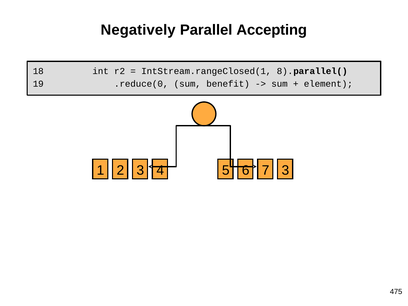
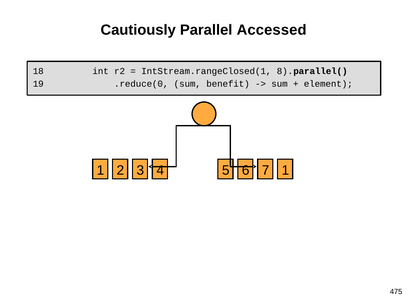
Negatively: Negatively -> Cautiously
Accepting: Accepting -> Accessed
7 3: 3 -> 1
